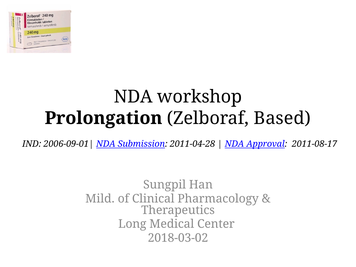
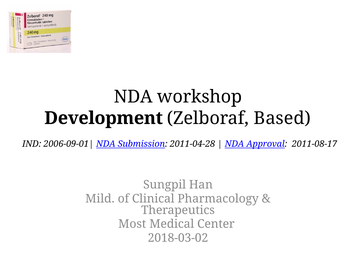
Prolongation: Prolongation -> Development
Long: Long -> Most
